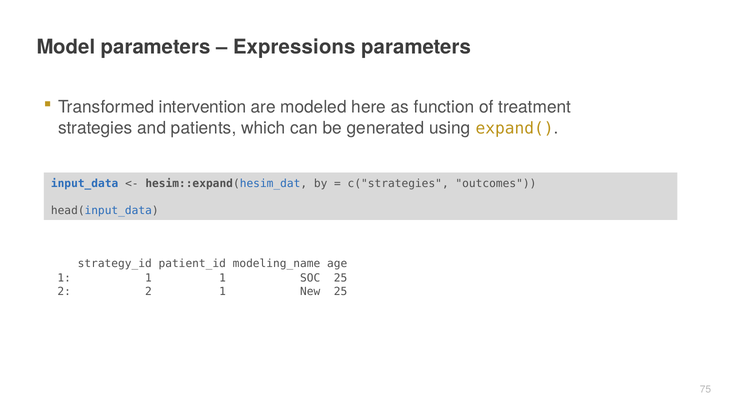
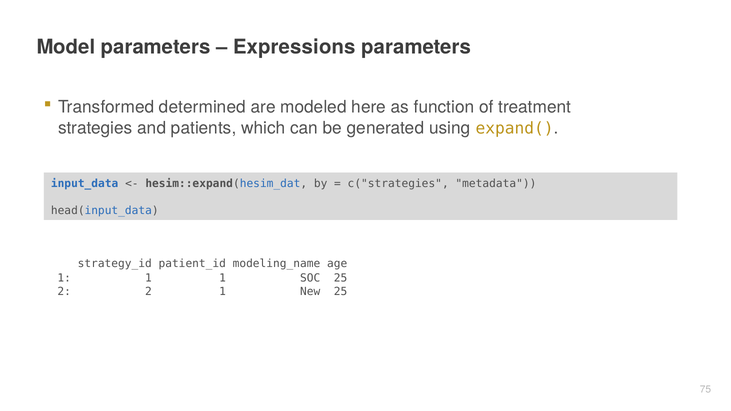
intervention: intervention -> determined
outcomes: outcomes -> metadata
